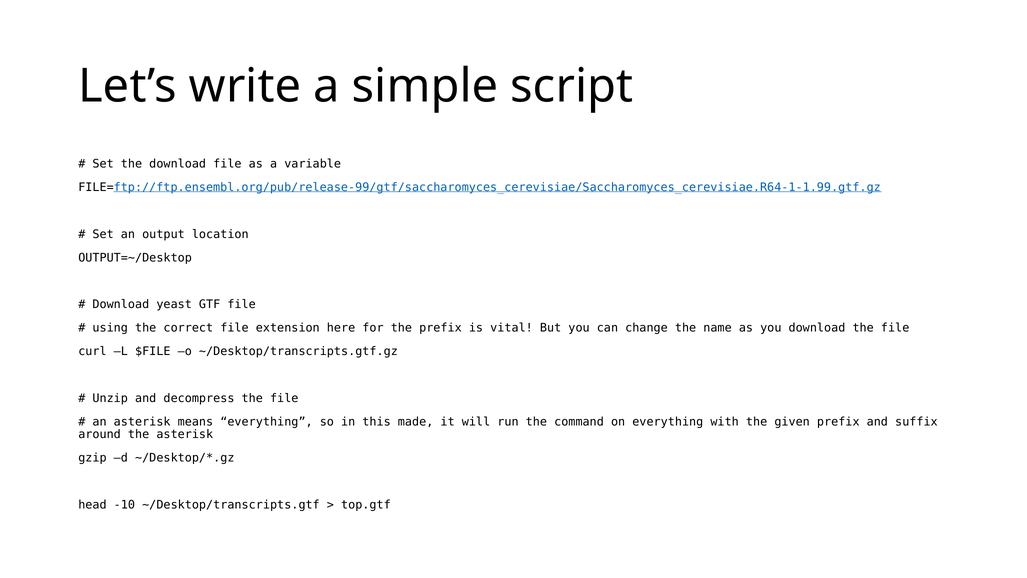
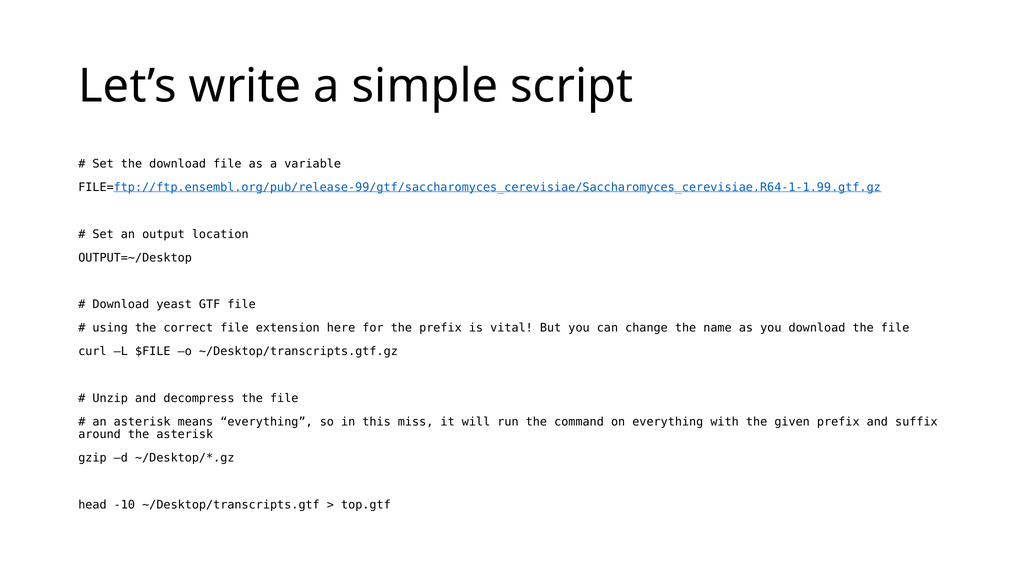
made: made -> miss
